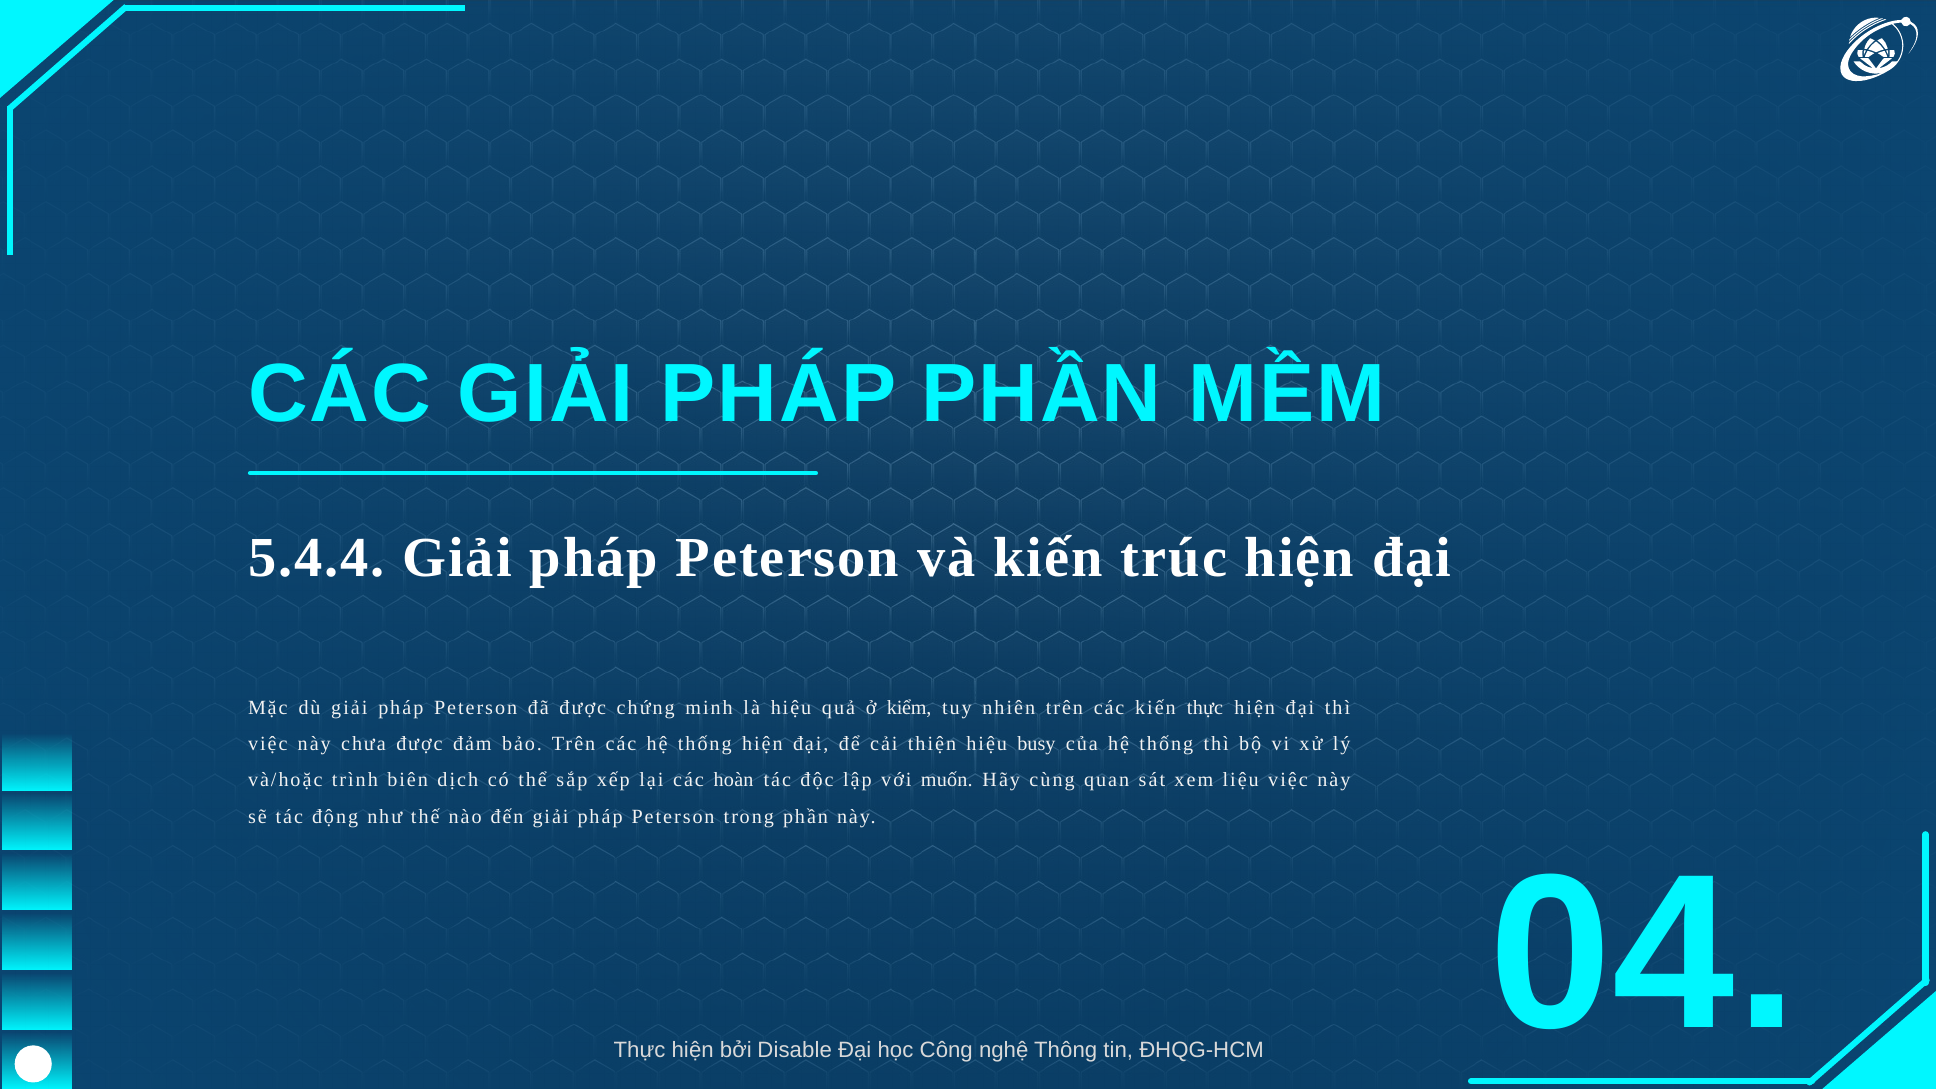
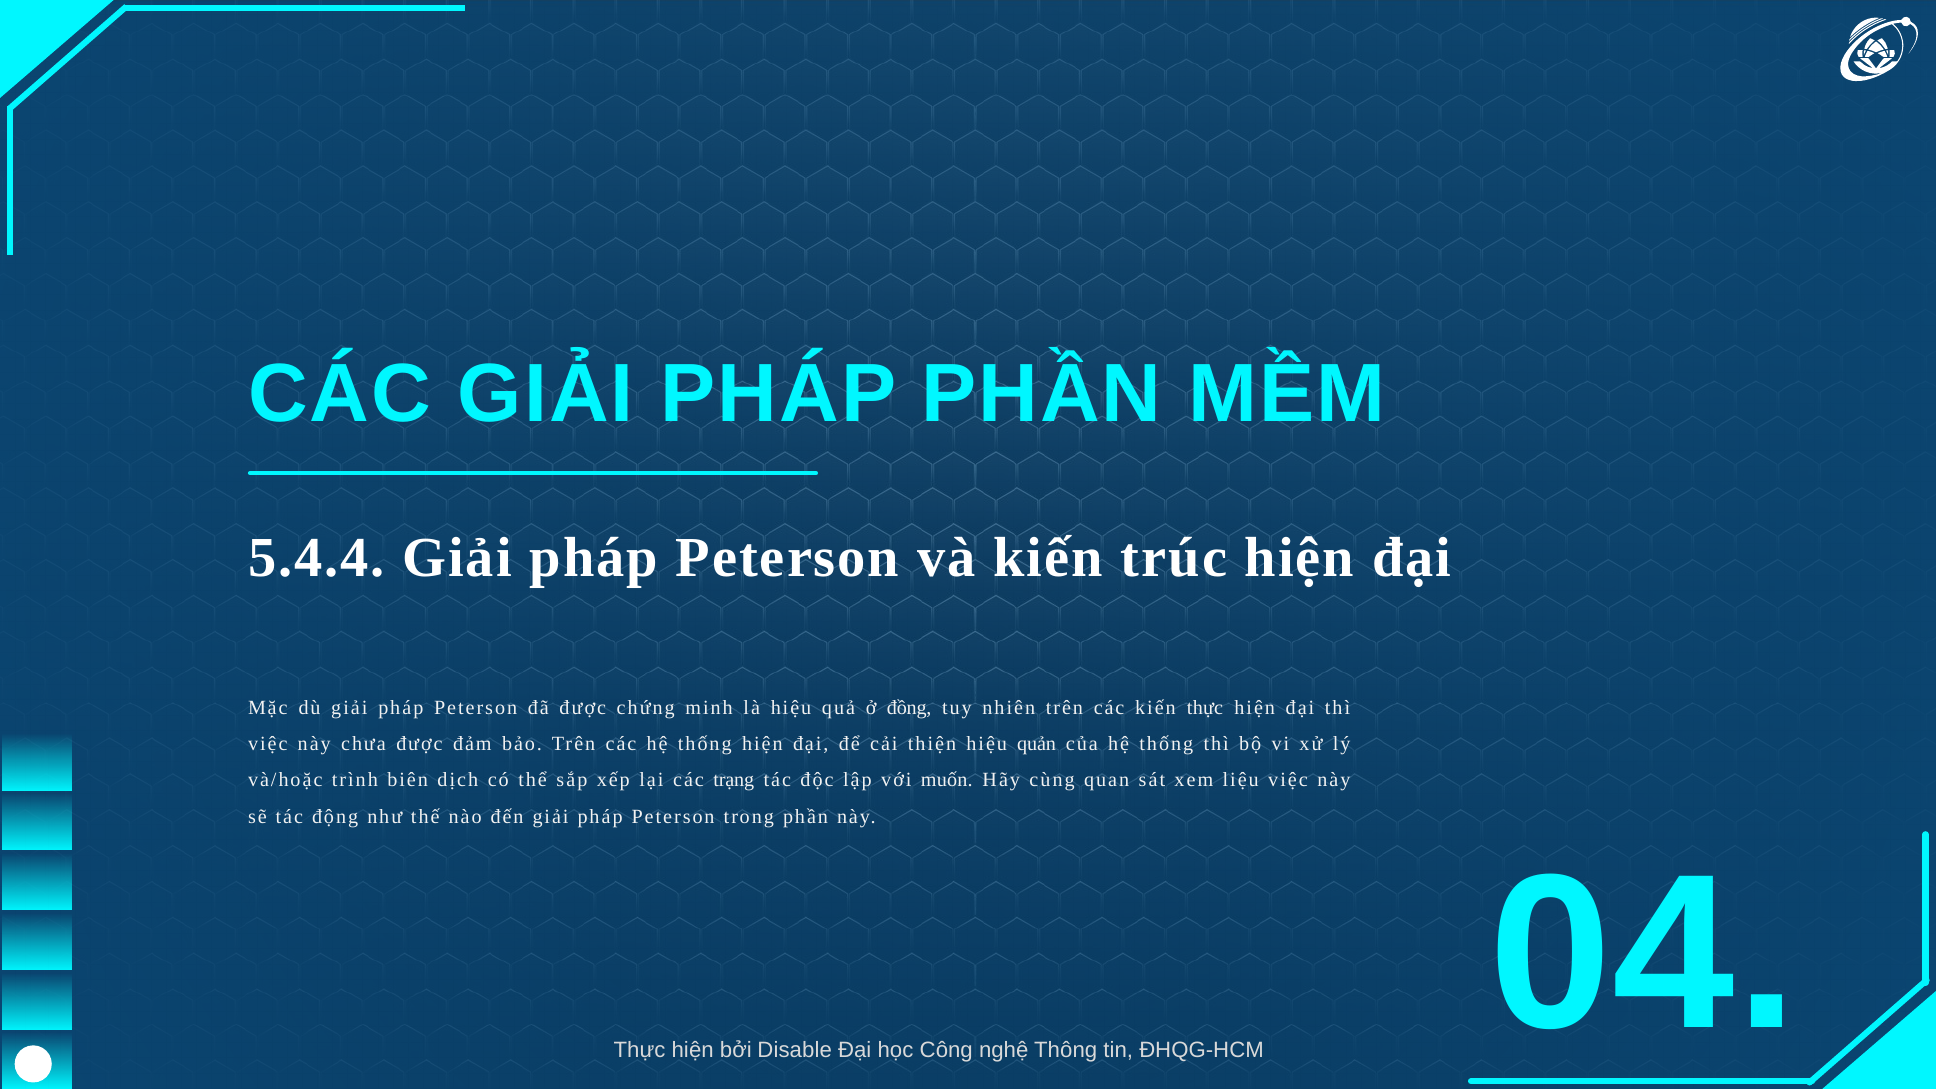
kiểm: kiểm -> đồng
busy: busy -> quản
hoàn: hoàn -> trạng
